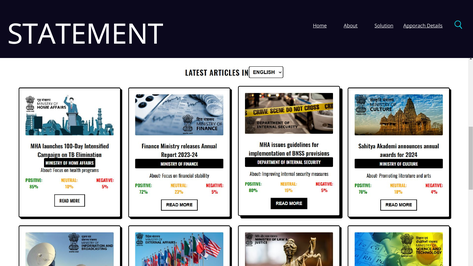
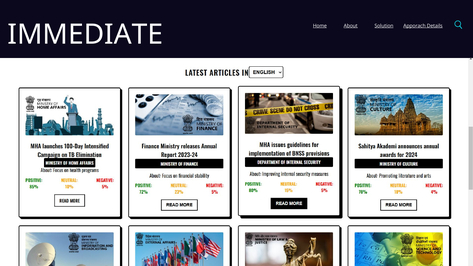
STATEMENT: STATEMENT -> IMMEDIATE
